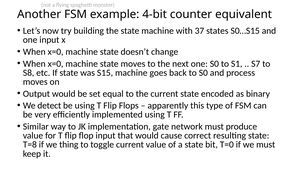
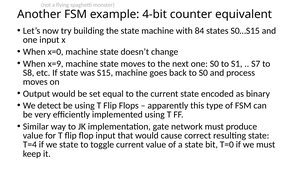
37: 37 -> 84
x=0 at (56, 64): x=0 -> x=9
T=8: T=8 -> T=4
we thing: thing -> state
